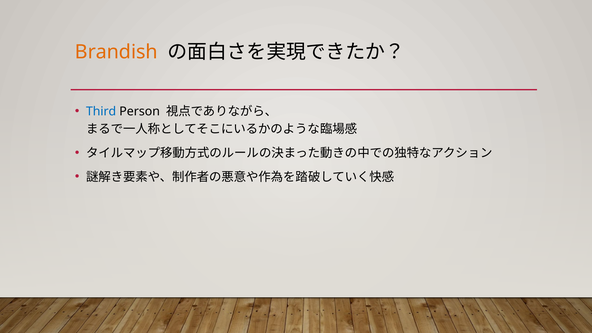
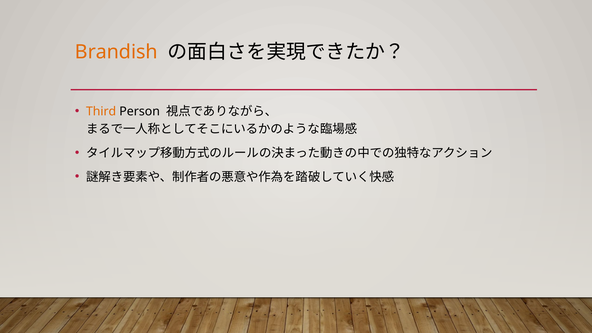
Third colour: blue -> orange
